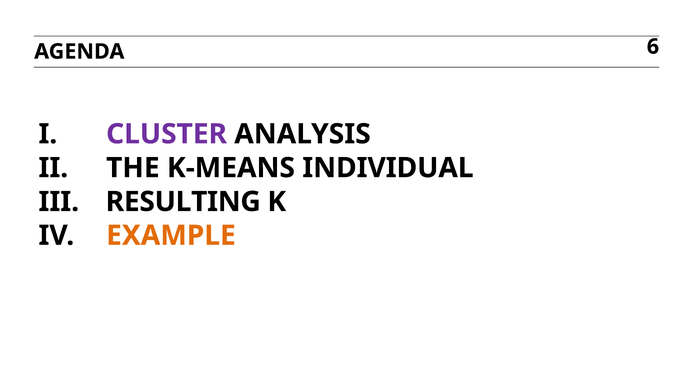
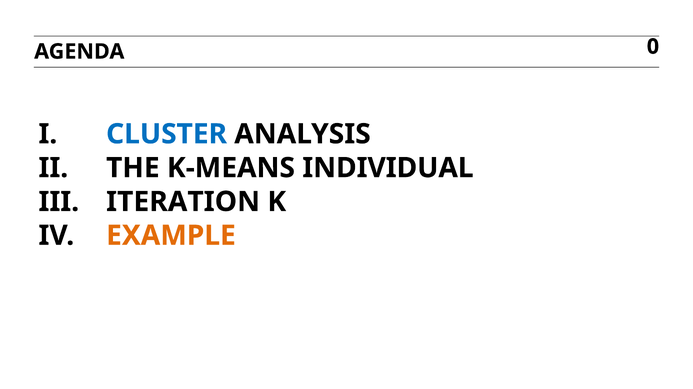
6: 6 -> 0
CLUSTER colour: purple -> blue
RESULTING: RESULTING -> ITERATION
